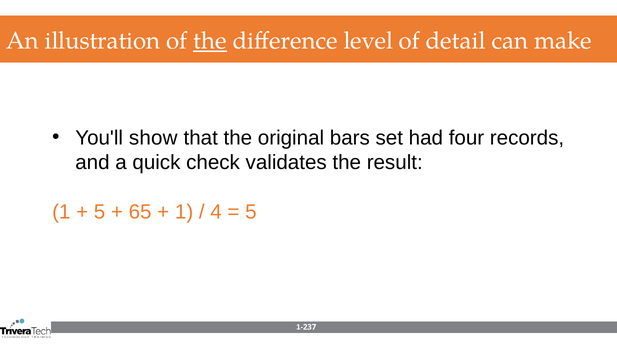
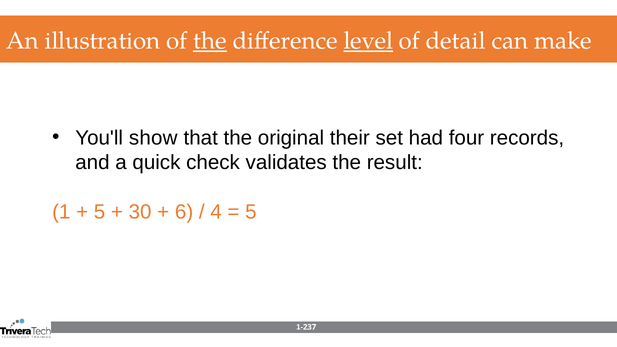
level underline: none -> present
bars: bars -> their
65: 65 -> 30
1 at (184, 212): 1 -> 6
